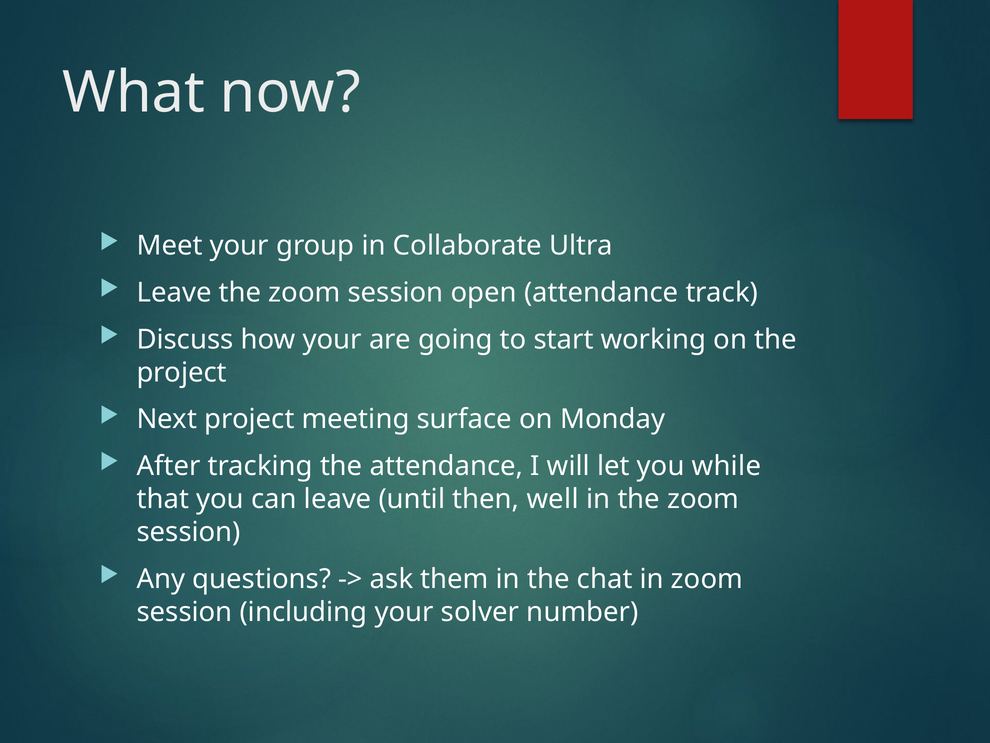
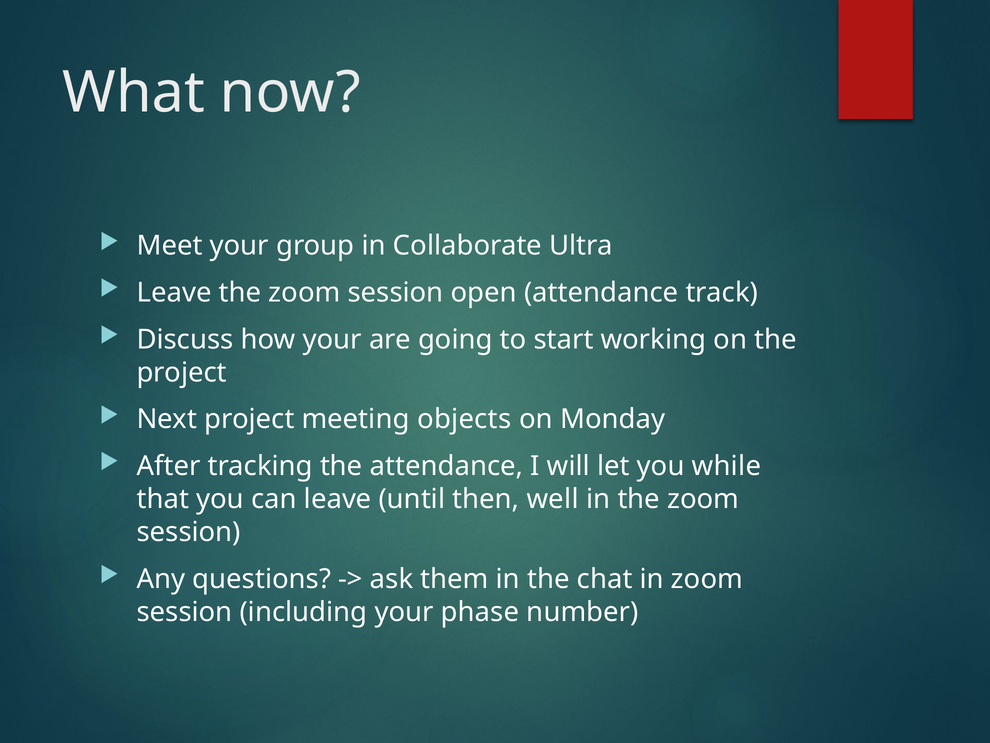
surface: surface -> objects
solver: solver -> phase
